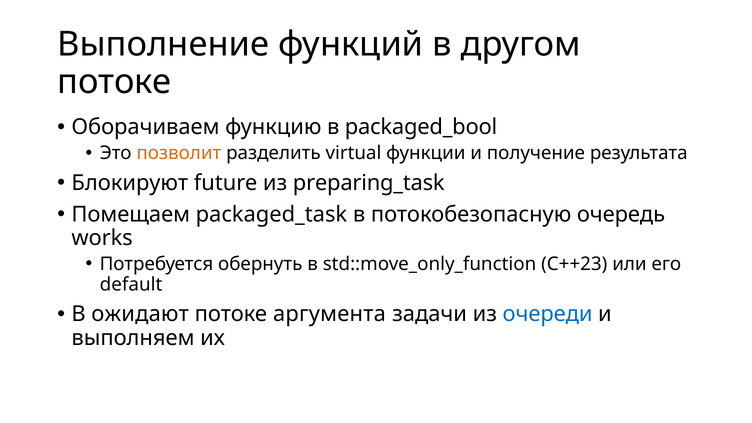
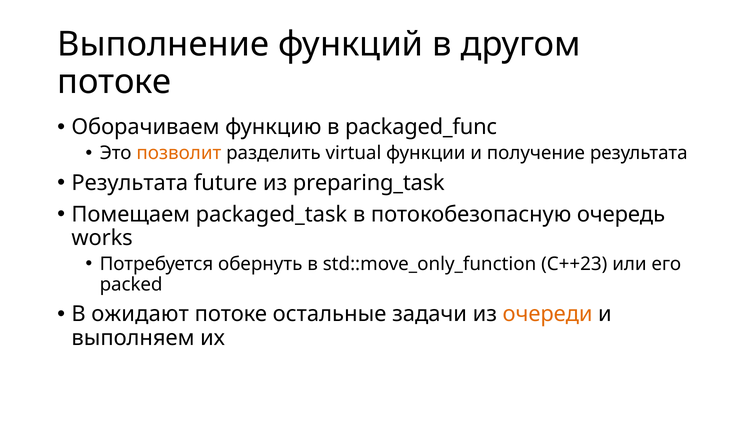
packaged_bool: packaged_bool -> packaged_func
Блокируют at (130, 183): Блокируют -> Результата
default: default -> packed
аргумента: аргумента -> остальные
очереди colour: blue -> orange
